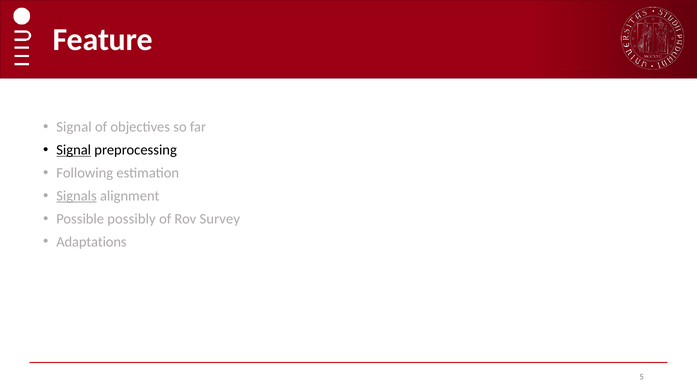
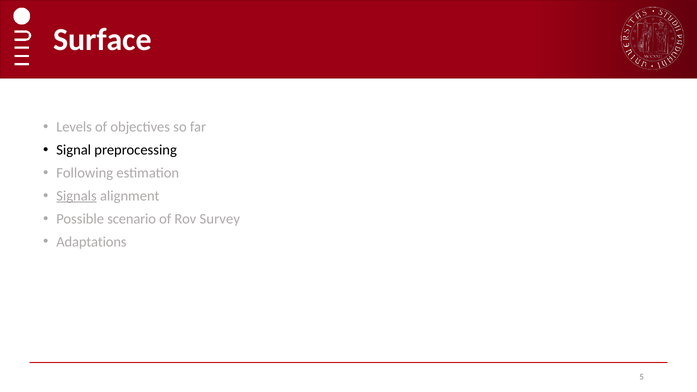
Feature: Feature -> Surface
Signal at (74, 127): Signal -> Levels
Signal at (74, 150) underline: present -> none
possibly: possibly -> scenario
